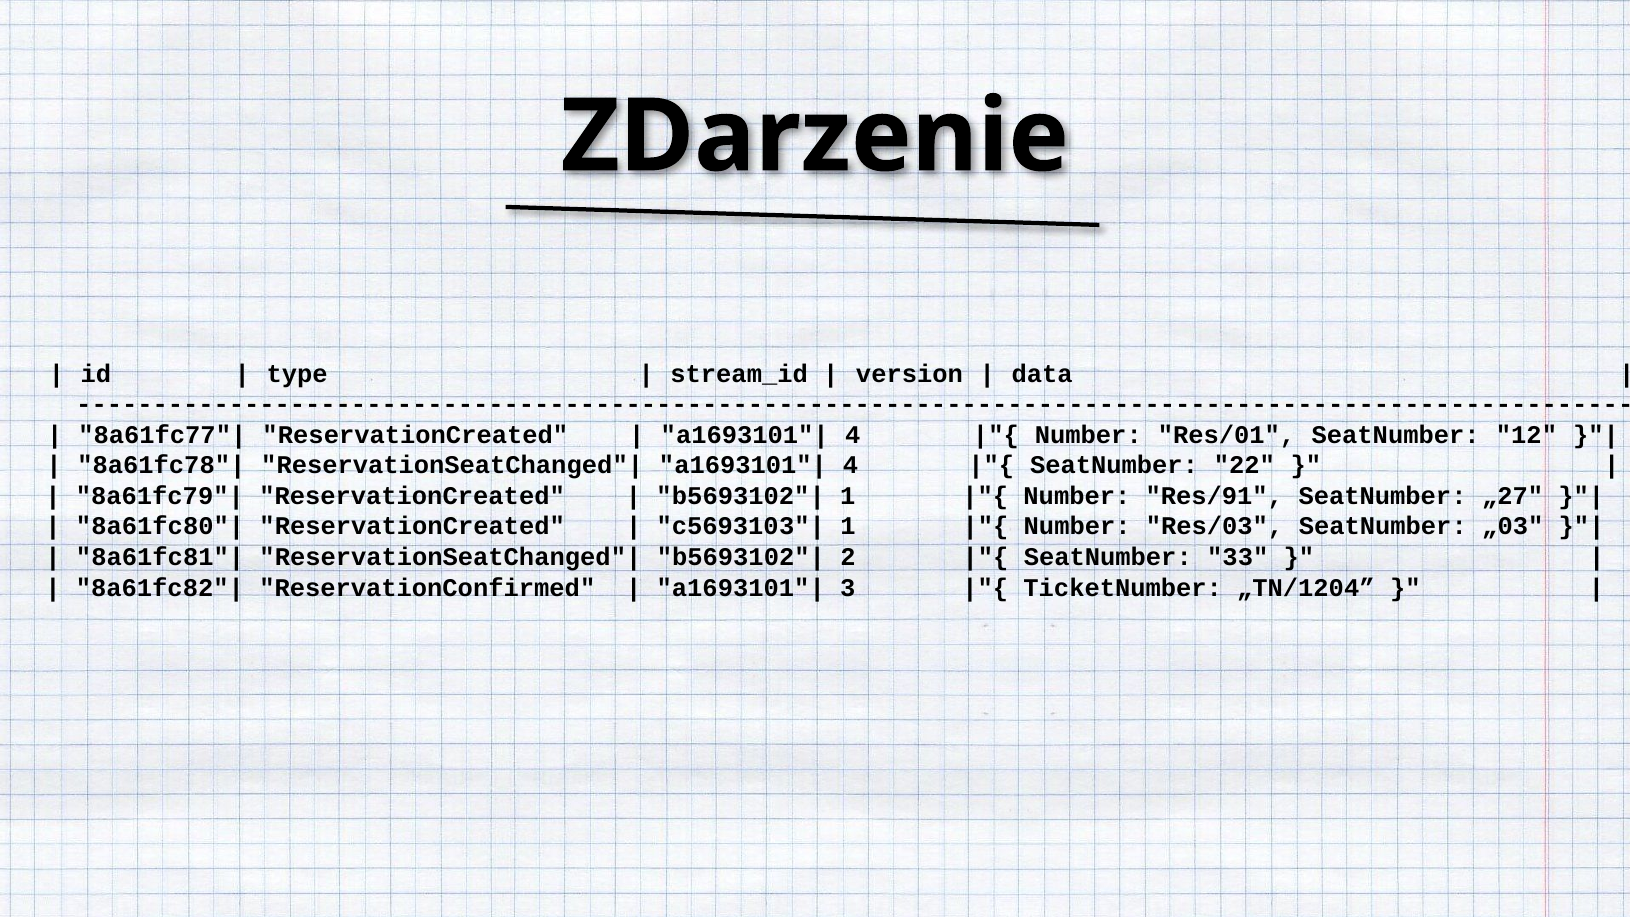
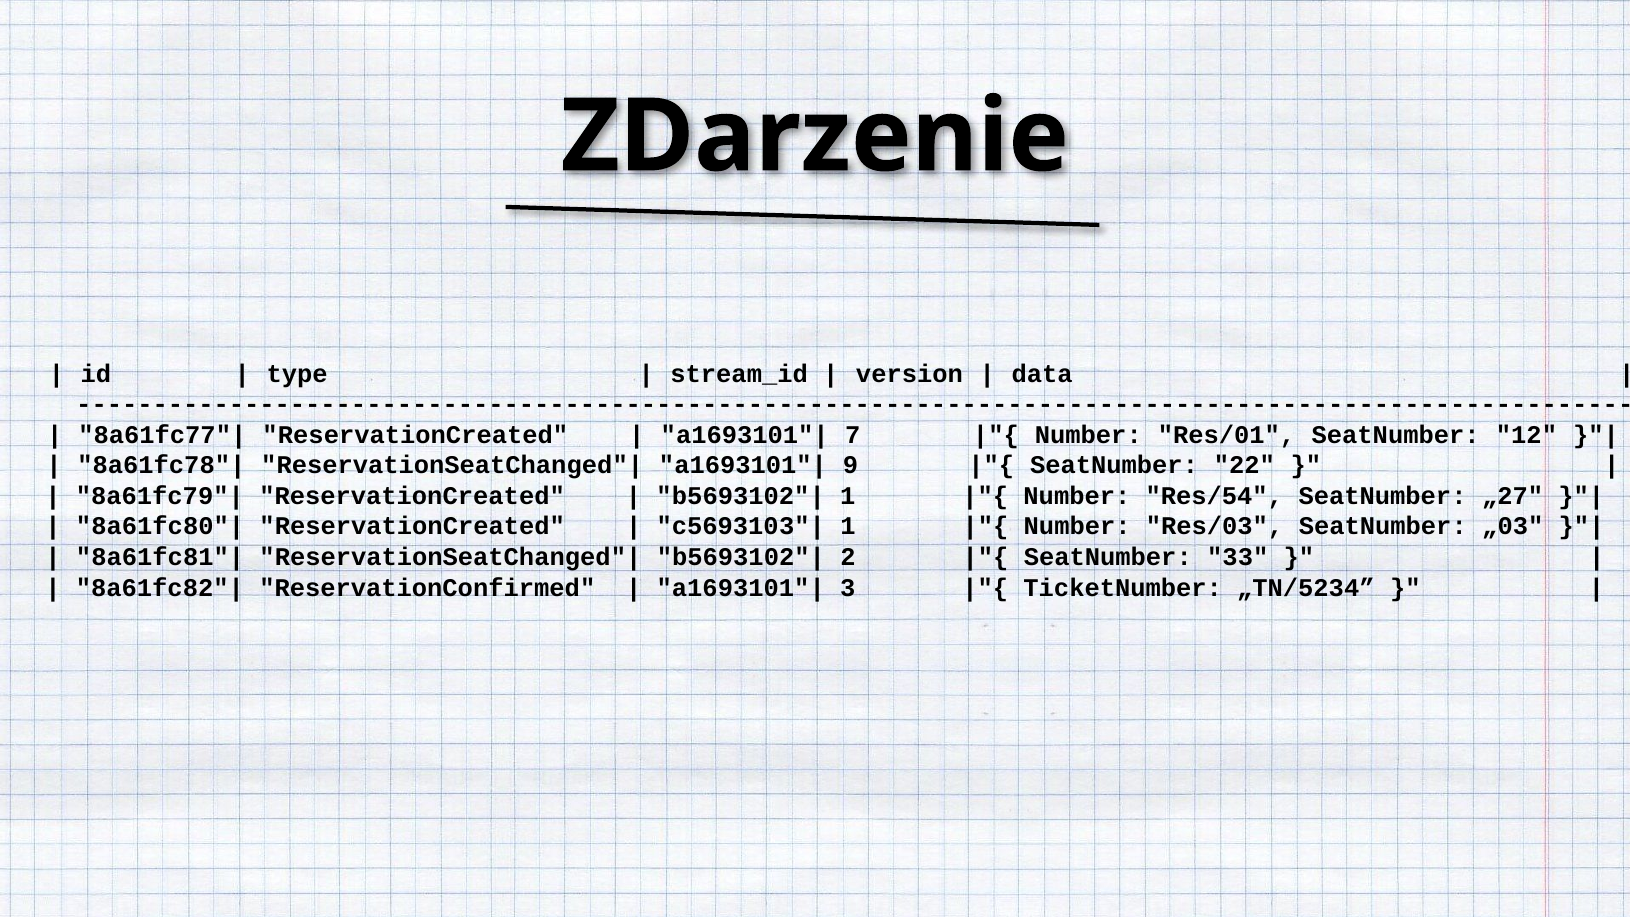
4 at (853, 435): 4 -> 7
4 at (851, 465): 4 -> 9
Res/91: Res/91 -> Res/54
„TN/1204: „TN/1204 -> „TN/5234
